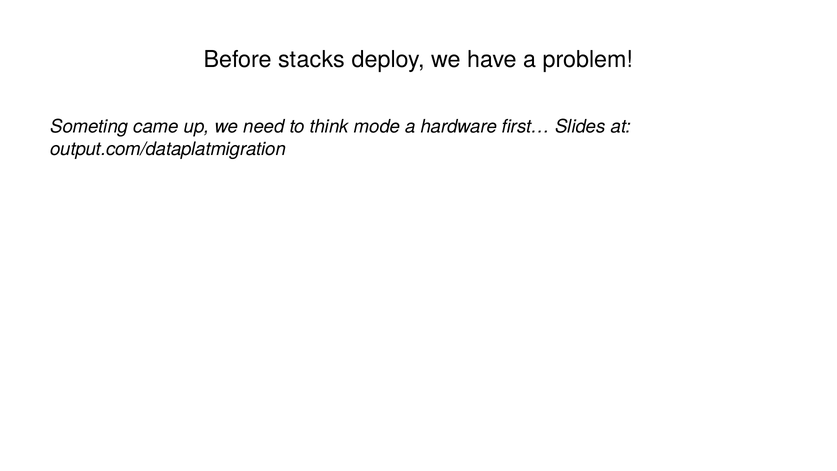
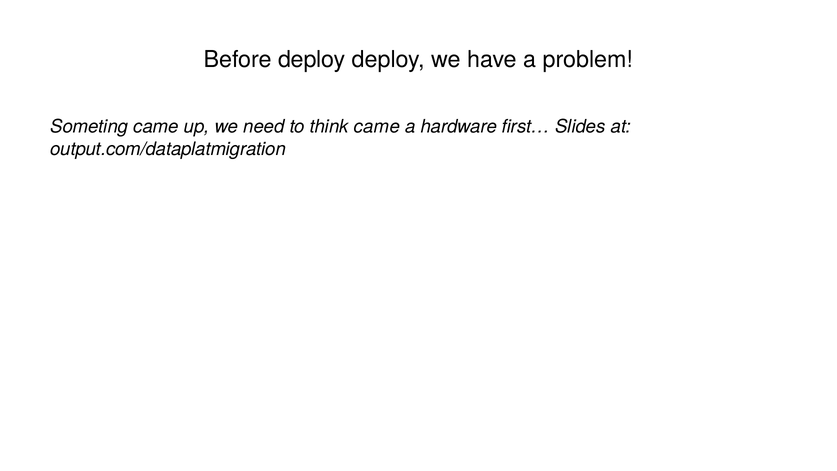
Before stacks: stacks -> deploy
think mode: mode -> came
